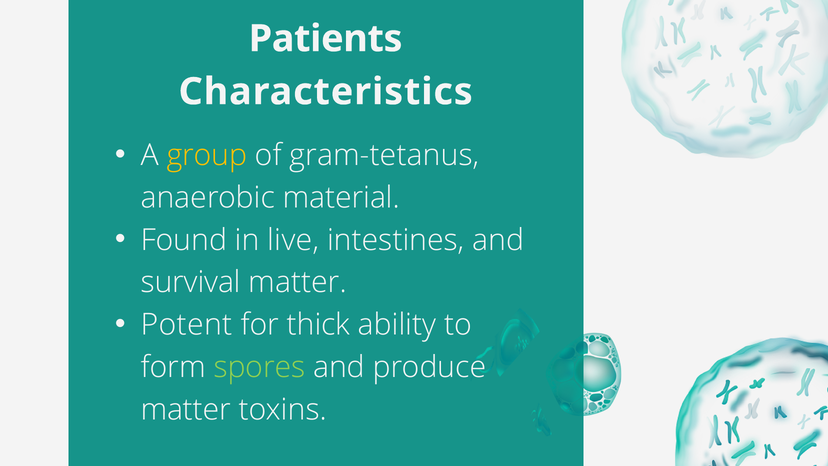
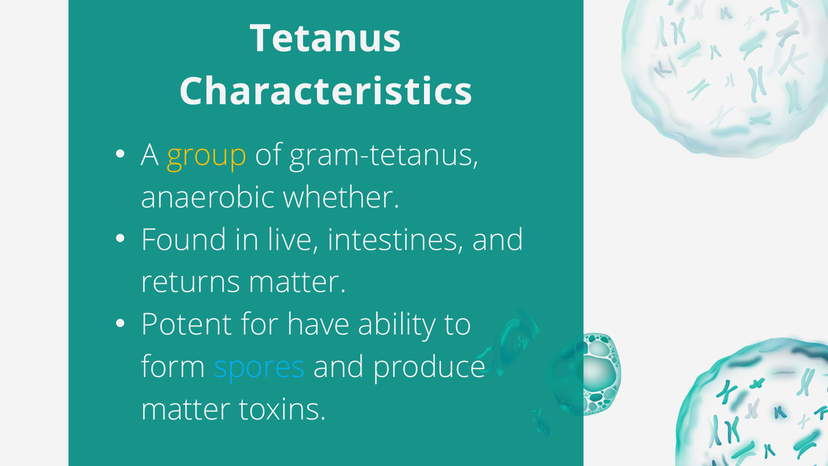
Patients: Patients -> Tetanus
material: material -> whether
survival: survival -> returns
thick: thick -> have
spores colour: light green -> light blue
